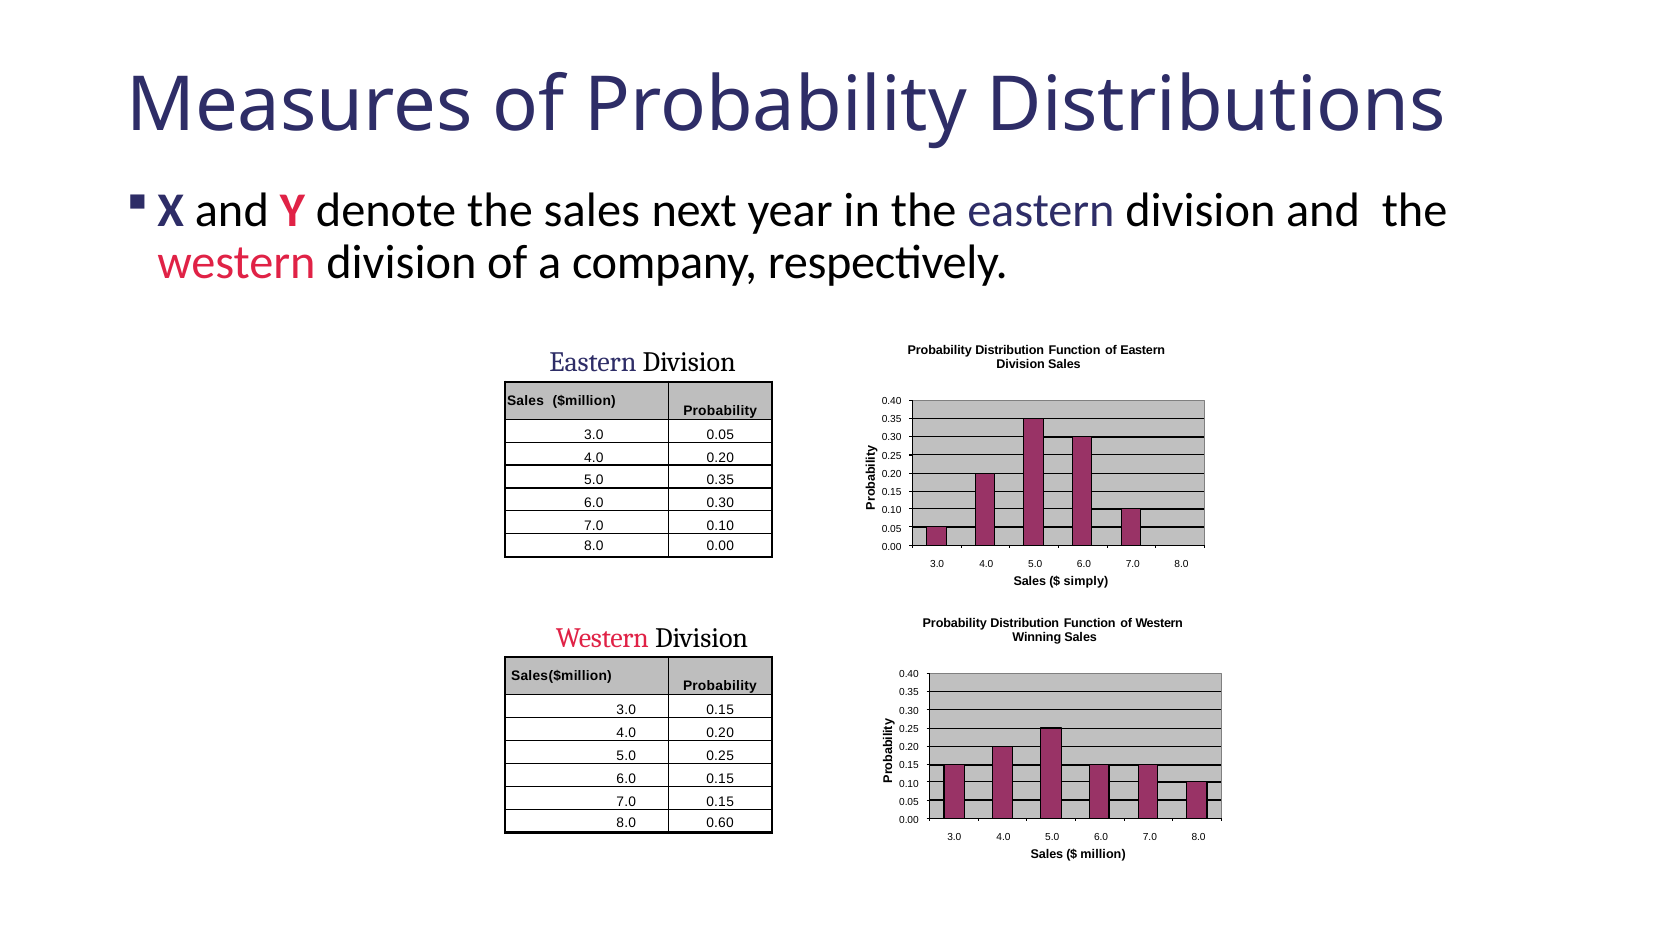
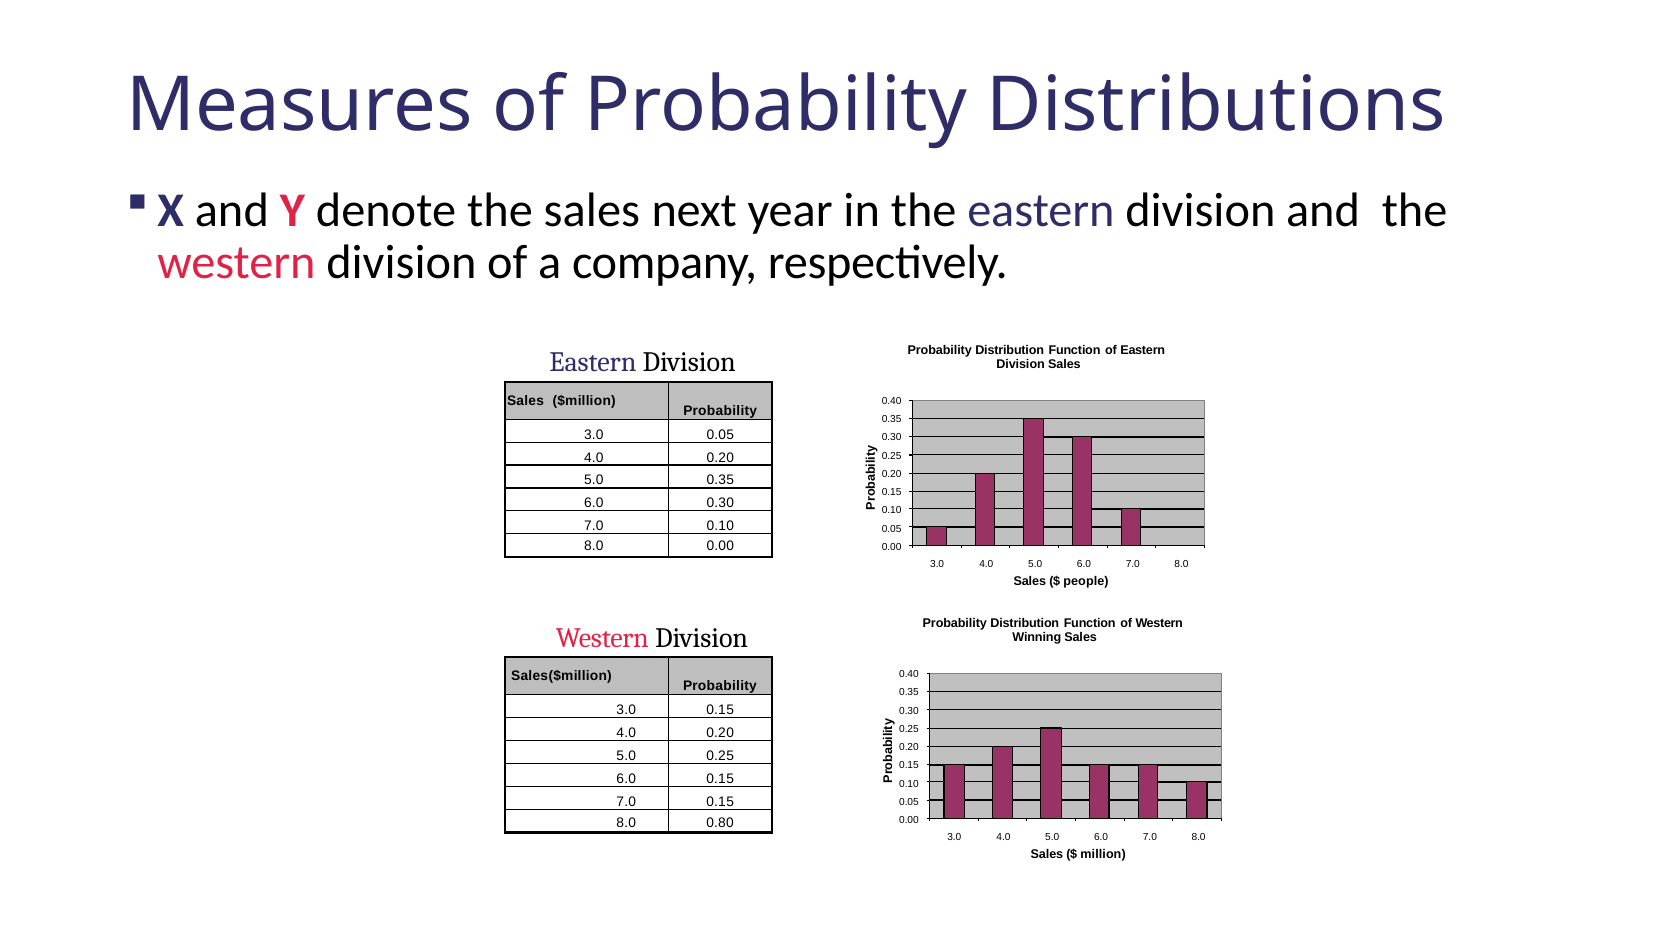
simply: simply -> people
0.60: 0.60 -> 0.80
